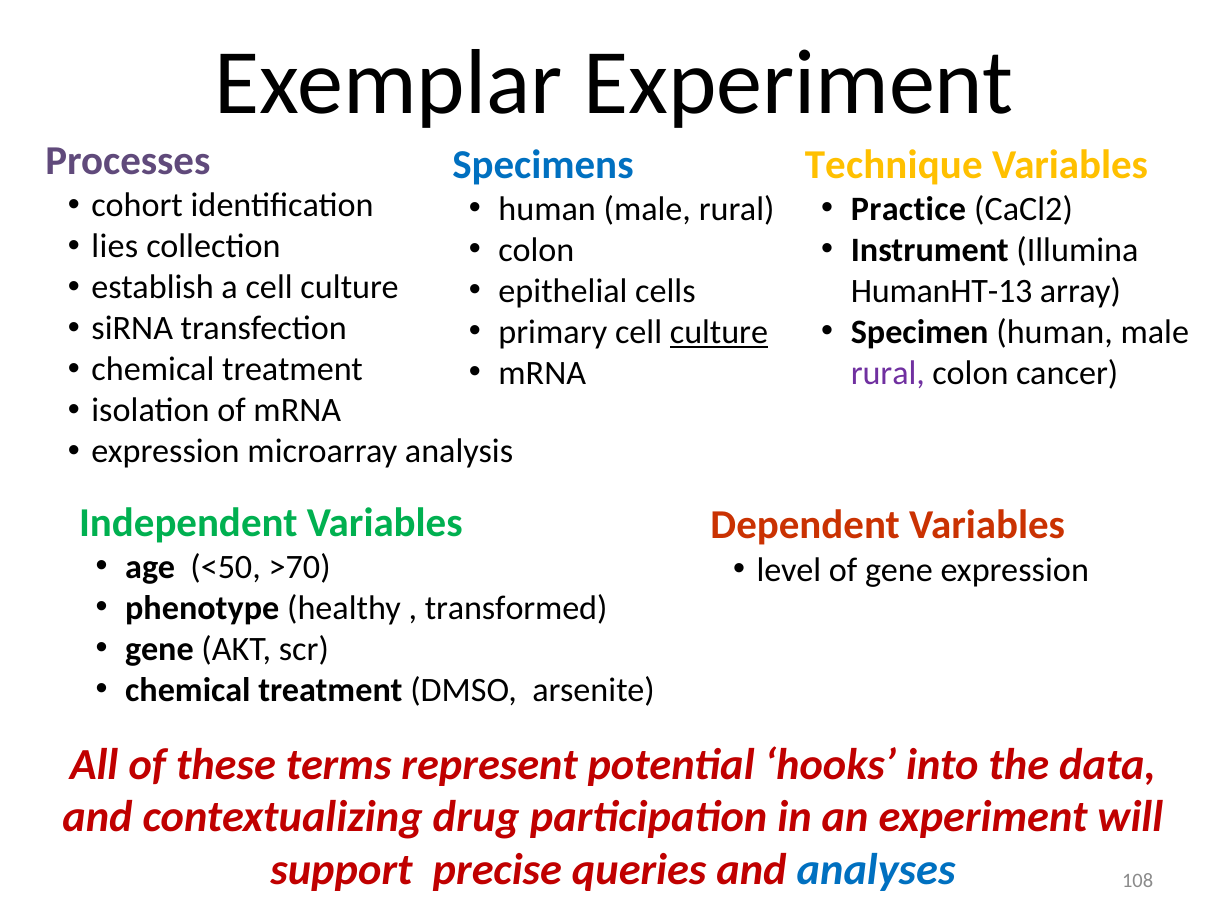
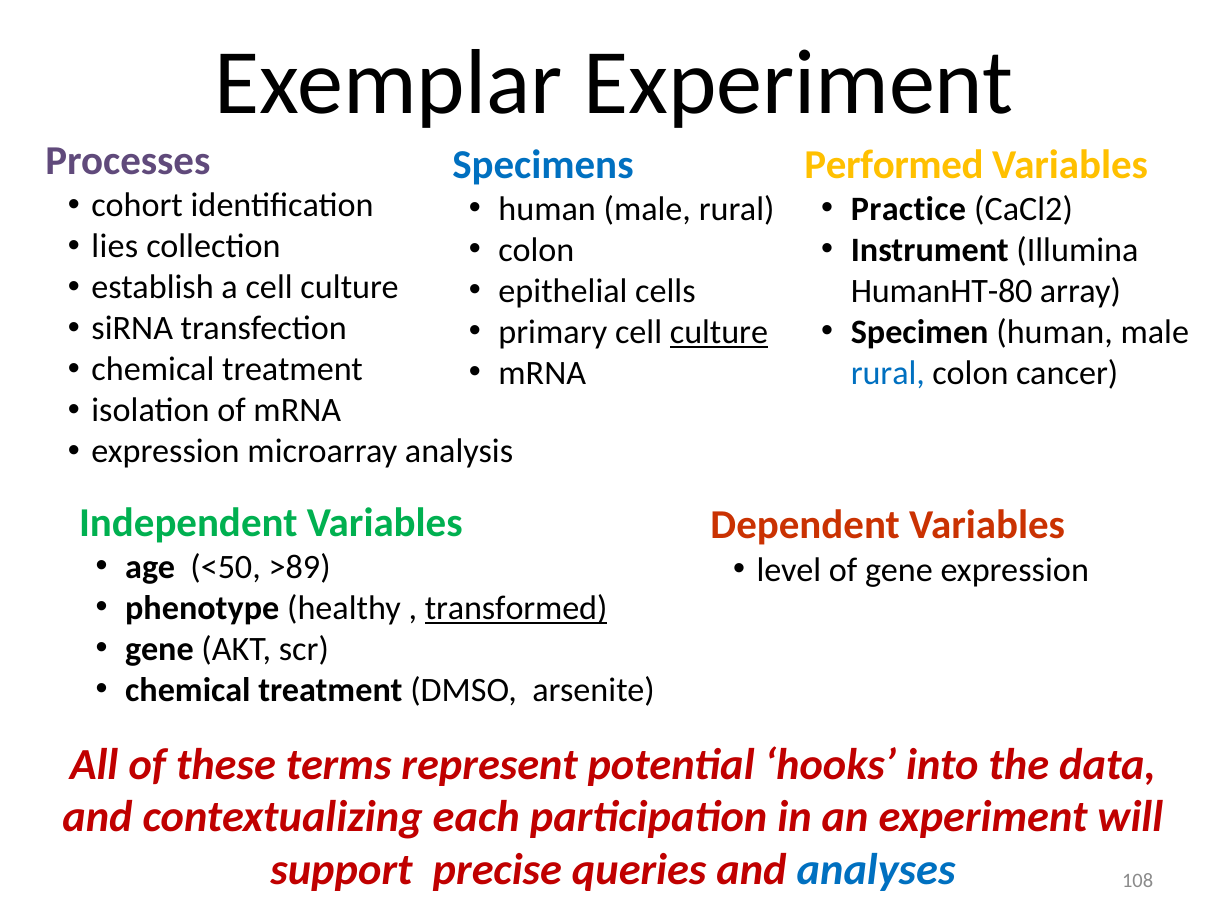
Technique: Technique -> Performed
HumanHT-13: HumanHT-13 -> HumanHT-80
rural at (888, 373) colour: purple -> blue
>70: >70 -> >89
transformed underline: none -> present
drug: drug -> each
